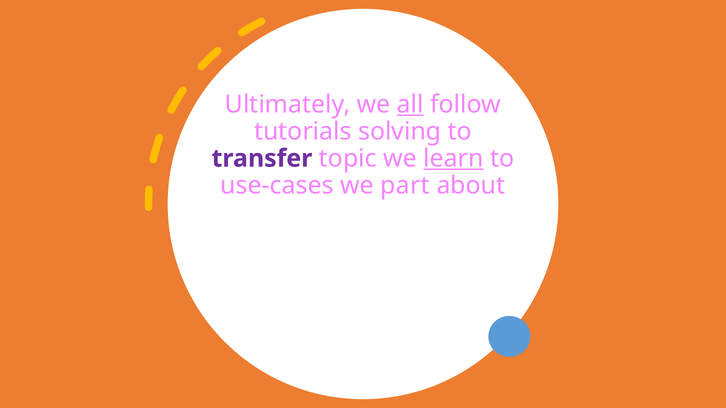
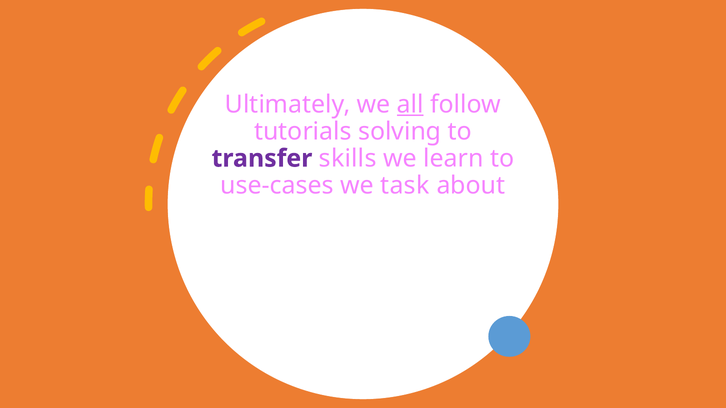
topic: topic -> skills
learn underline: present -> none
part: part -> task
